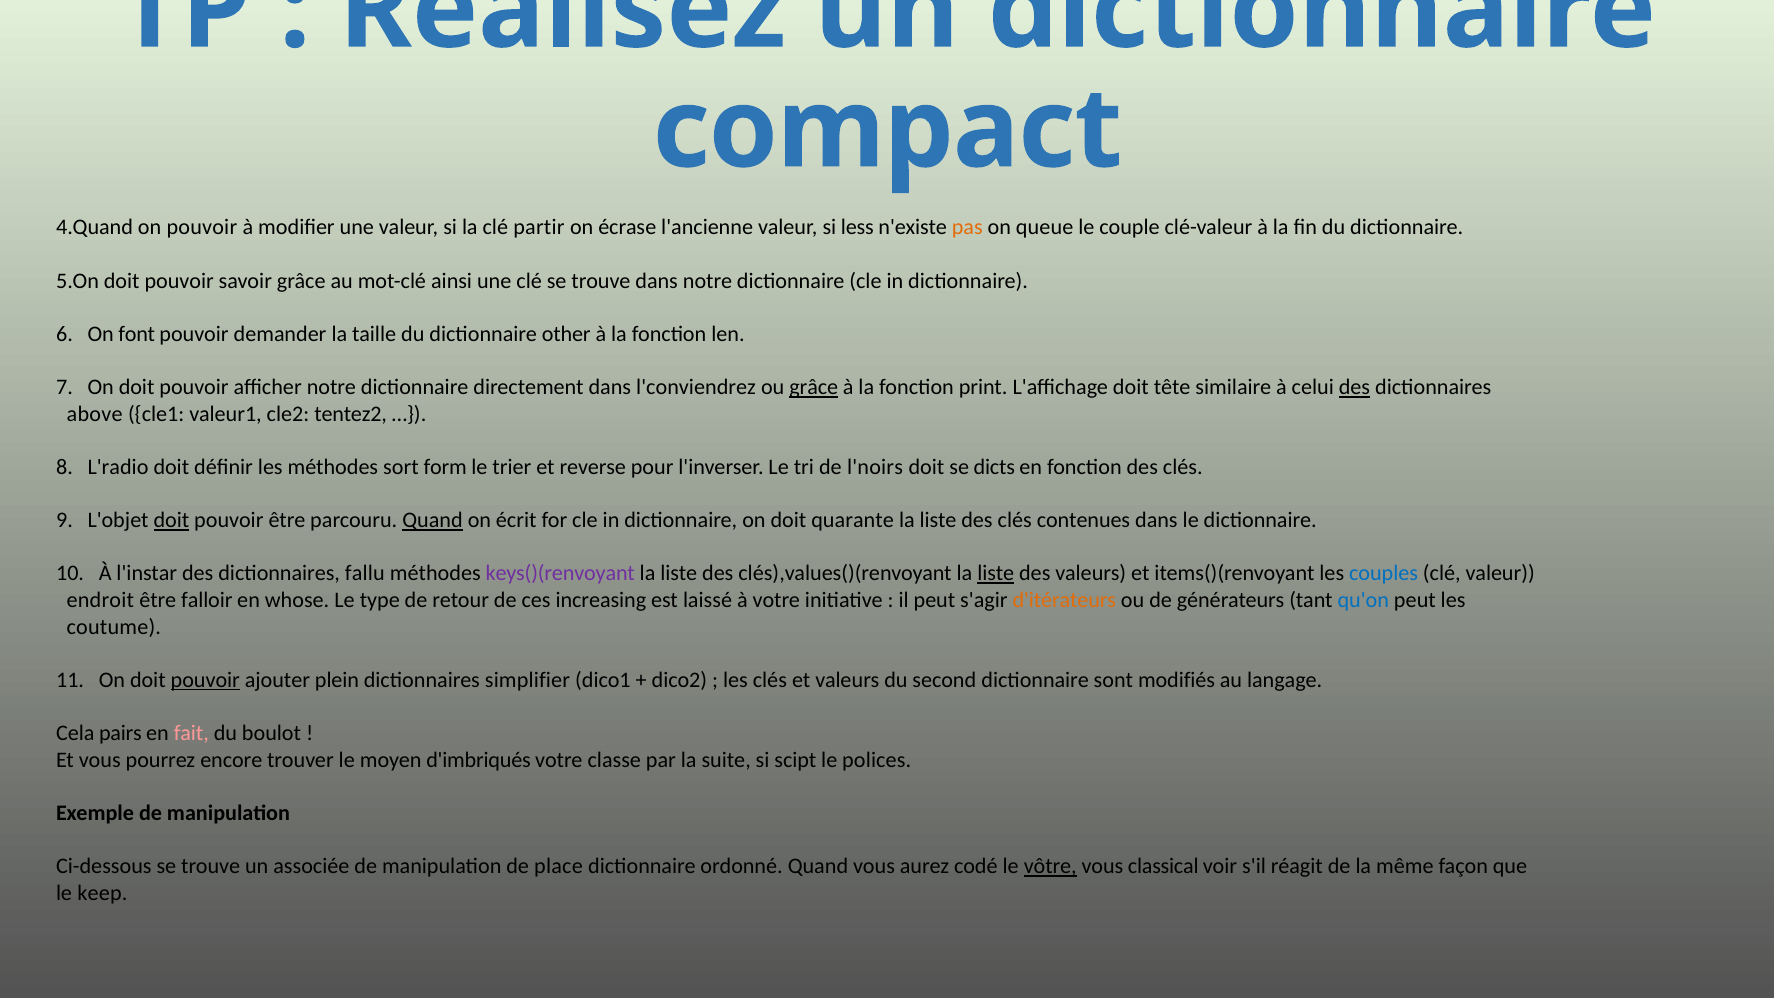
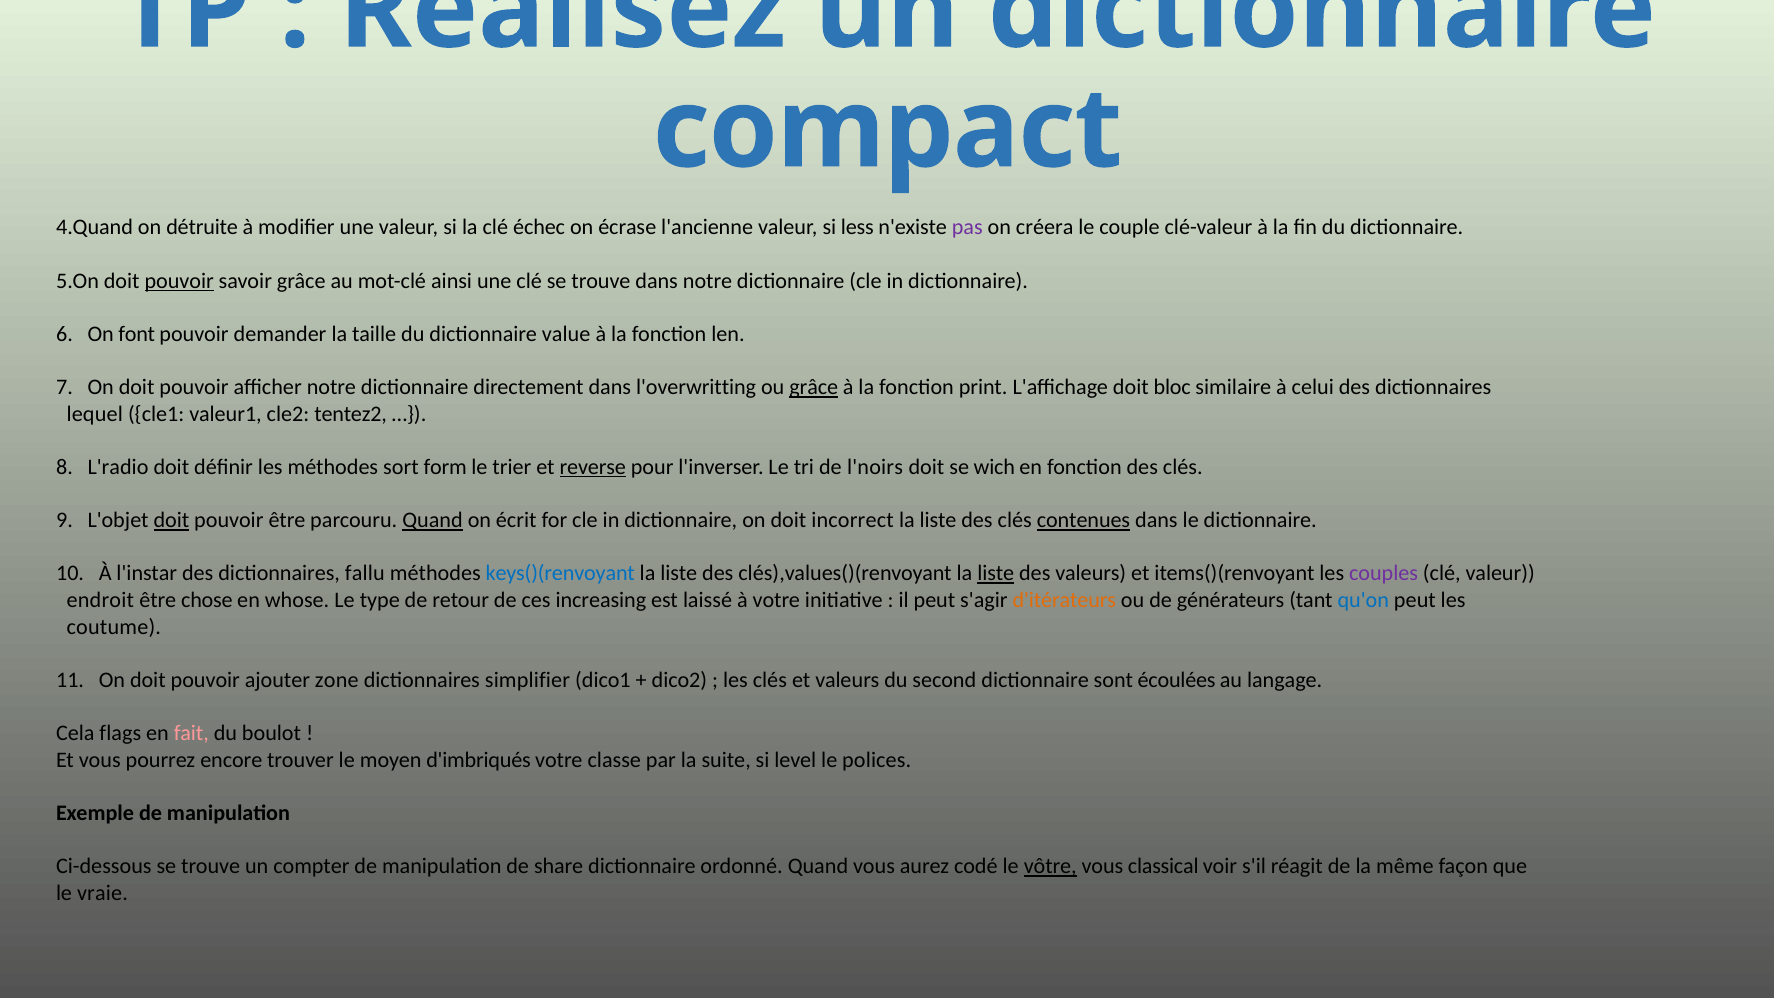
on pouvoir: pouvoir -> détruite
partir: partir -> échec
pas colour: orange -> purple
queue: queue -> créera
pouvoir at (179, 281) underline: none -> present
other: other -> value
l'conviendrez: l'conviendrez -> l'overwritting
tête: tête -> bloc
des at (1354, 387) underline: present -> none
above: above -> lequel
reverse underline: none -> present
dicts: dicts -> wich
quarante: quarante -> incorrect
contenues underline: none -> present
keys()(renvoyant colour: purple -> blue
couples colour: blue -> purple
falloir: falloir -> chose
pouvoir at (205, 680) underline: present -> none
plein: plein -> zone
modifiés: modifiés -> écoulées
pairs: pairs -> flags
scipt: scipt -> level
associée: associée -> compter
place: place -> share
keep: keep -> vraie
